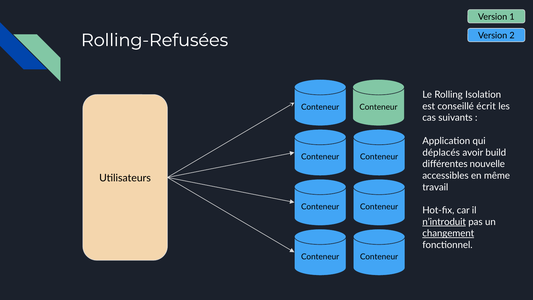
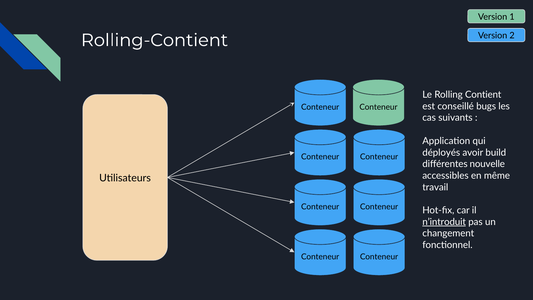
Rolling-Refusées: Rolling-Refusées -> Rolling-Contient
Isolation: Isolation -> Contient
écrit: écrit -> bugs
déplacés: déplacés -> déployés
changement underline: present -> none
